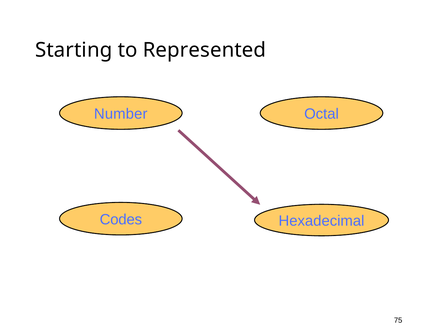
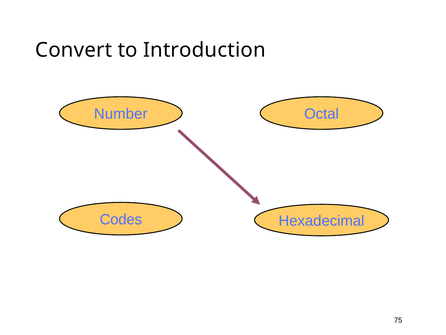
Starting: Starting -> Convert
Represented: Represented -> Introduction
